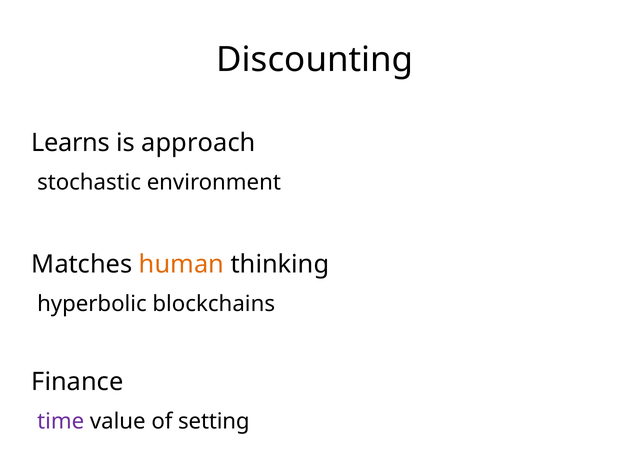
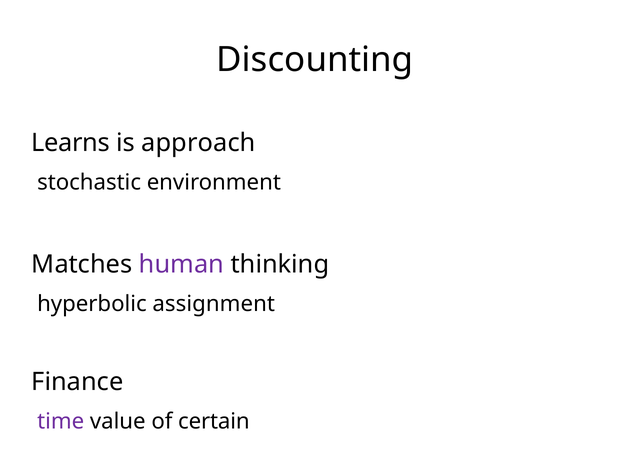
human colour: orange -> purple
blockchains: blockchains -> assignment
setting: setting -> certain
